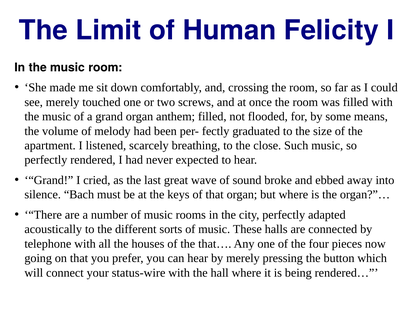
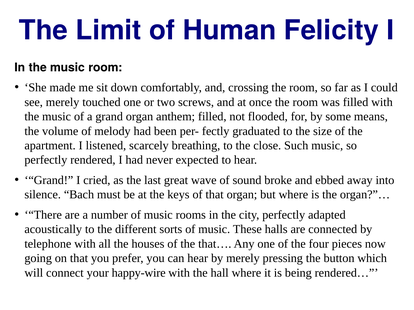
status-wire: status-wire -> happy-wire
